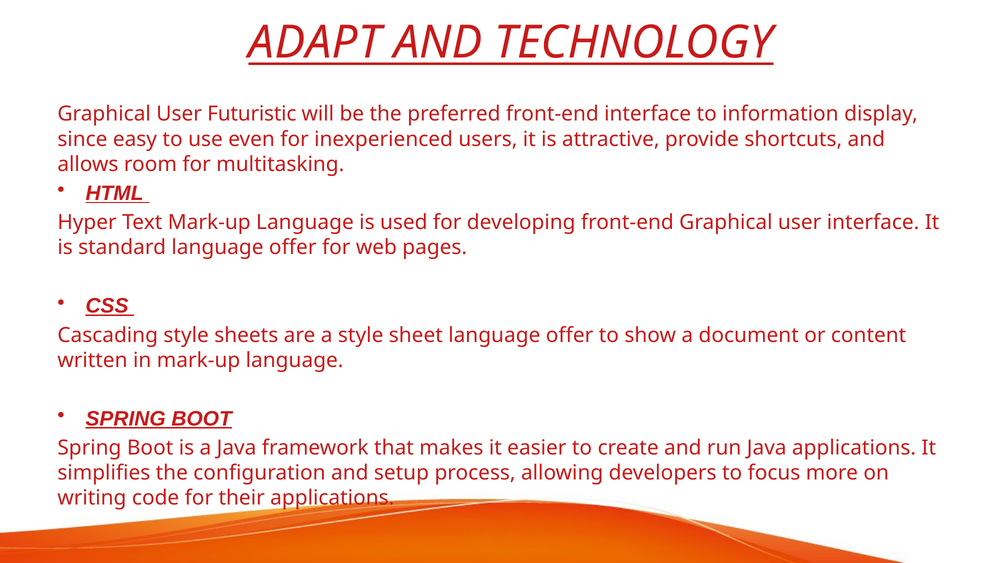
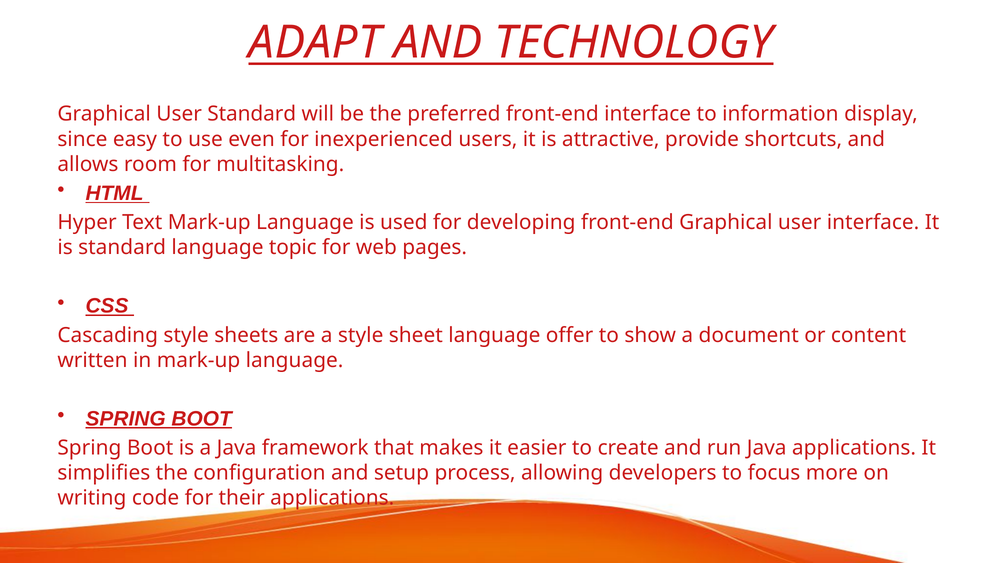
User Futuristic: Futuristic -> Standard
standard language offer: offer -> topic
